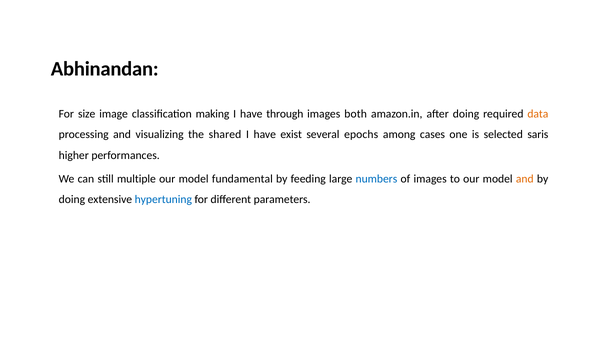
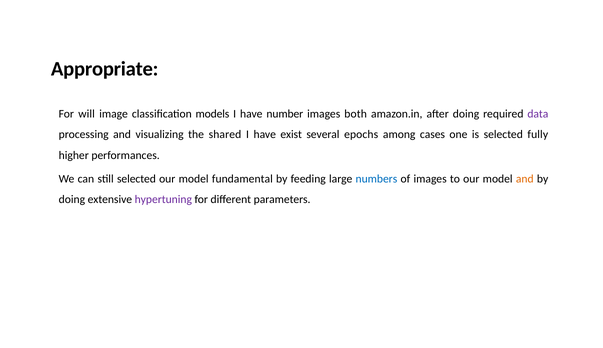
Abhinandan: Abhinandan -> Appropriate
size: size -> will
making: making -> models
through: through -> number
data colour: orange -> purple
saris: saris -> fully
still multiple: multiple -> selected
hypertuning colour: blue -> purple
